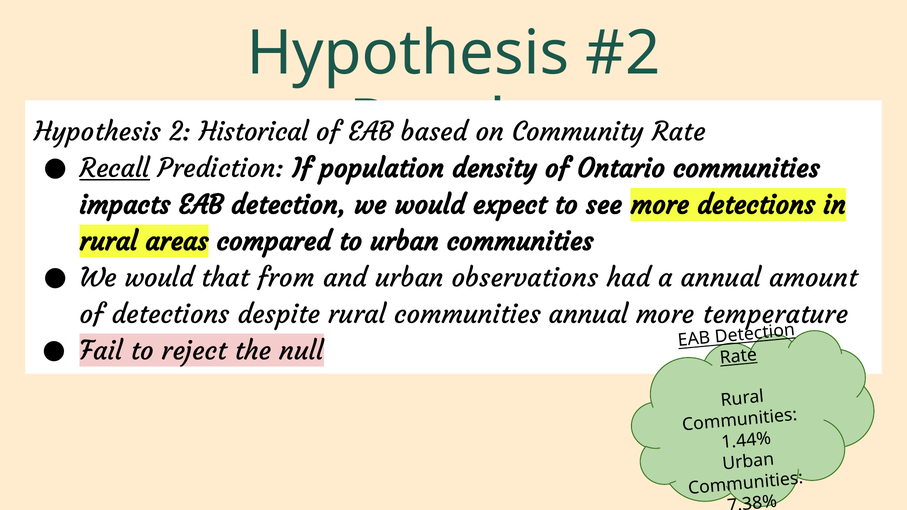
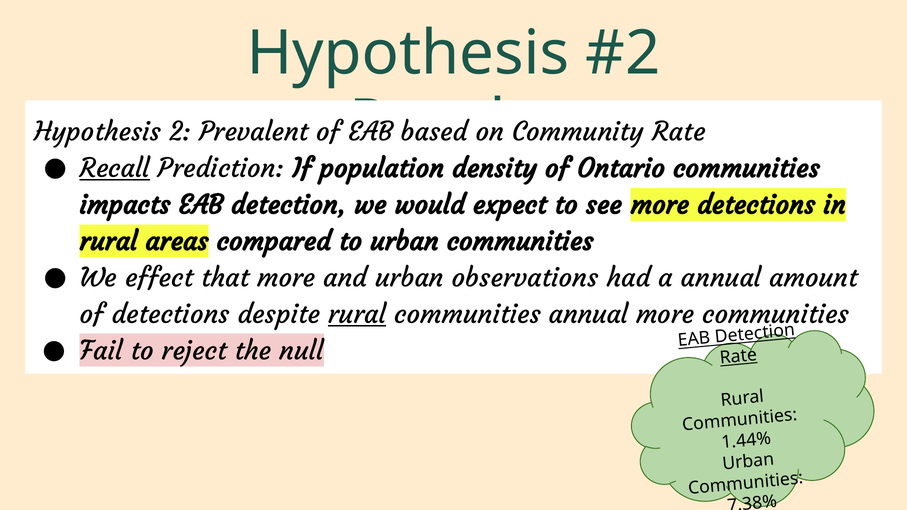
Historical: Historical -> Prevalent
would at (159, 278): would -> effect
that from: from -> more
rural at (357, 314) underline: none -> present
more temperature: temperature -> communities
